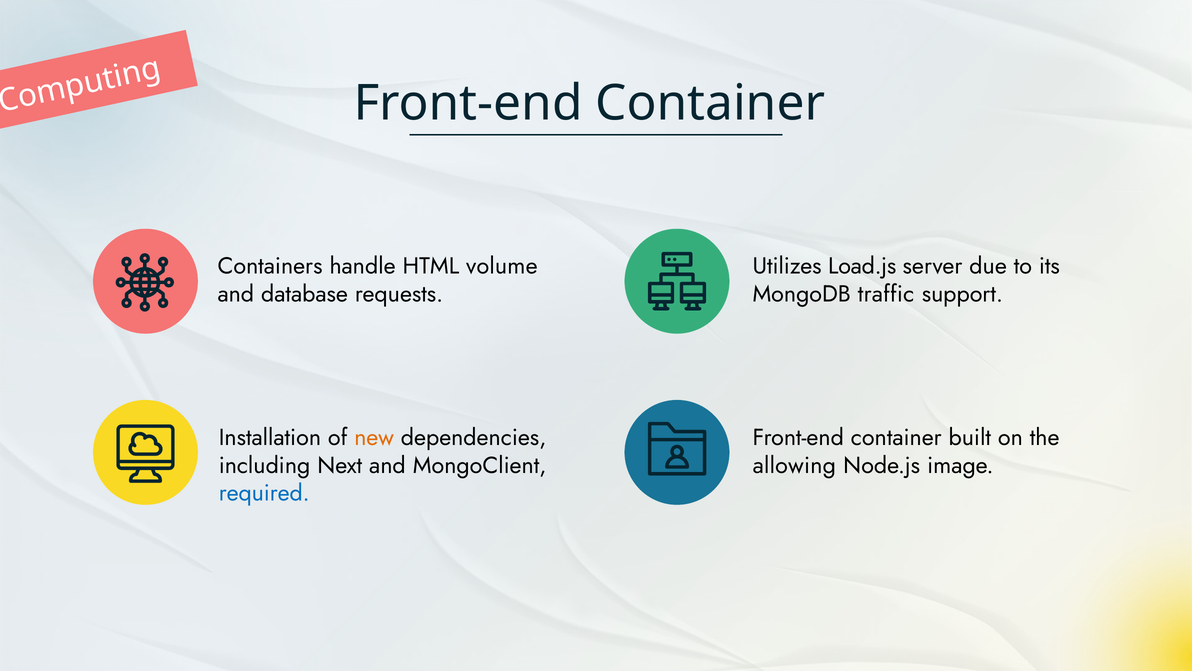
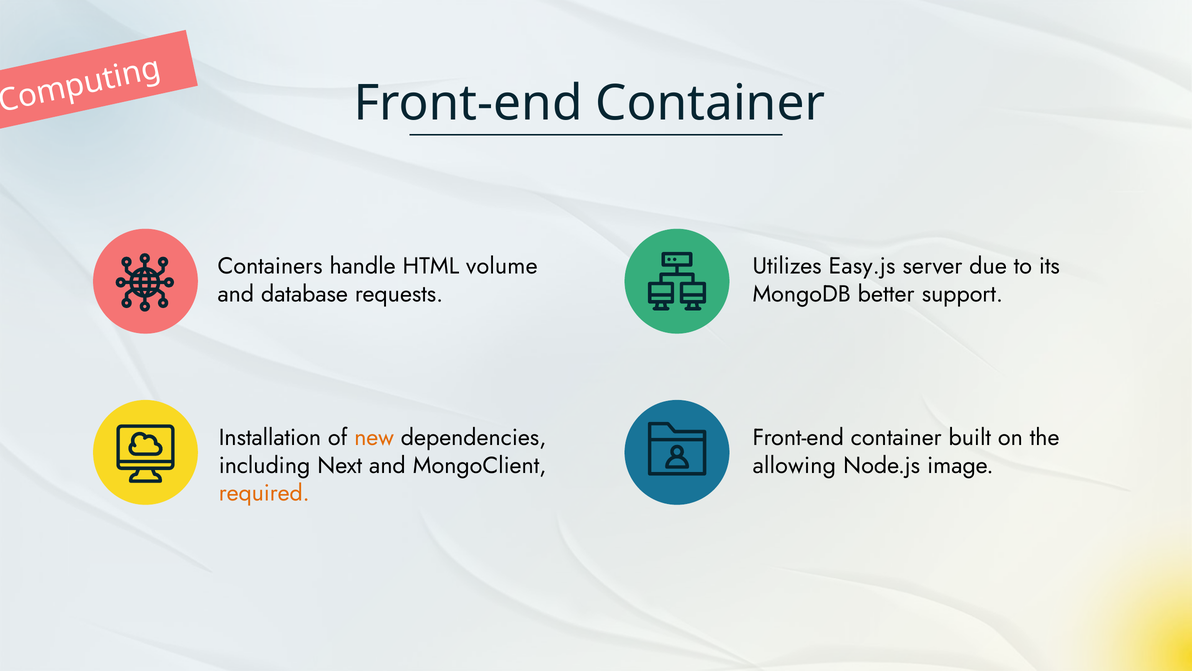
Load.js: Load.js -> Easy.js
traffic: traffic -> better
required colour: blue -> orange
